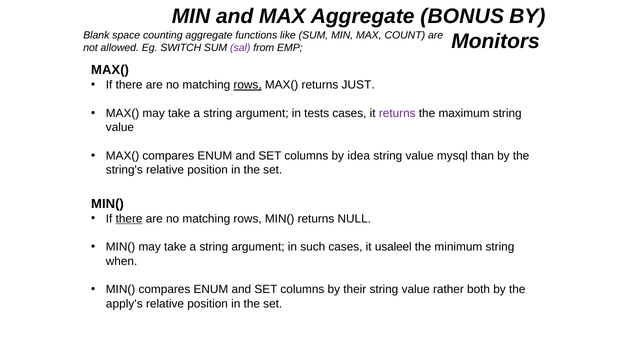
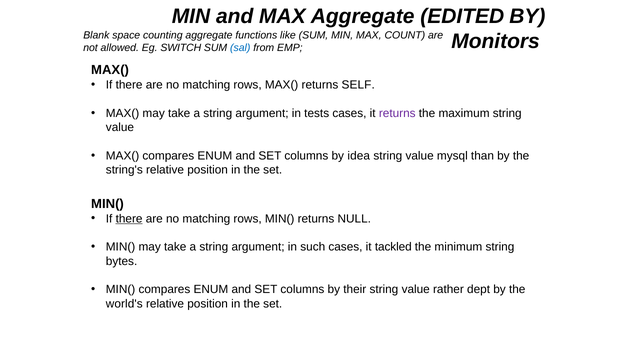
BONUS: BONUS -> EDITED
sal colour: purple -> blue
rows at (248, 85) underline: present -> none
JUST: JUST -> SELF
usaleel: usaleel -> tackled
when: when -> bytes
both: both -> dept
apply's: apply's -> world's
